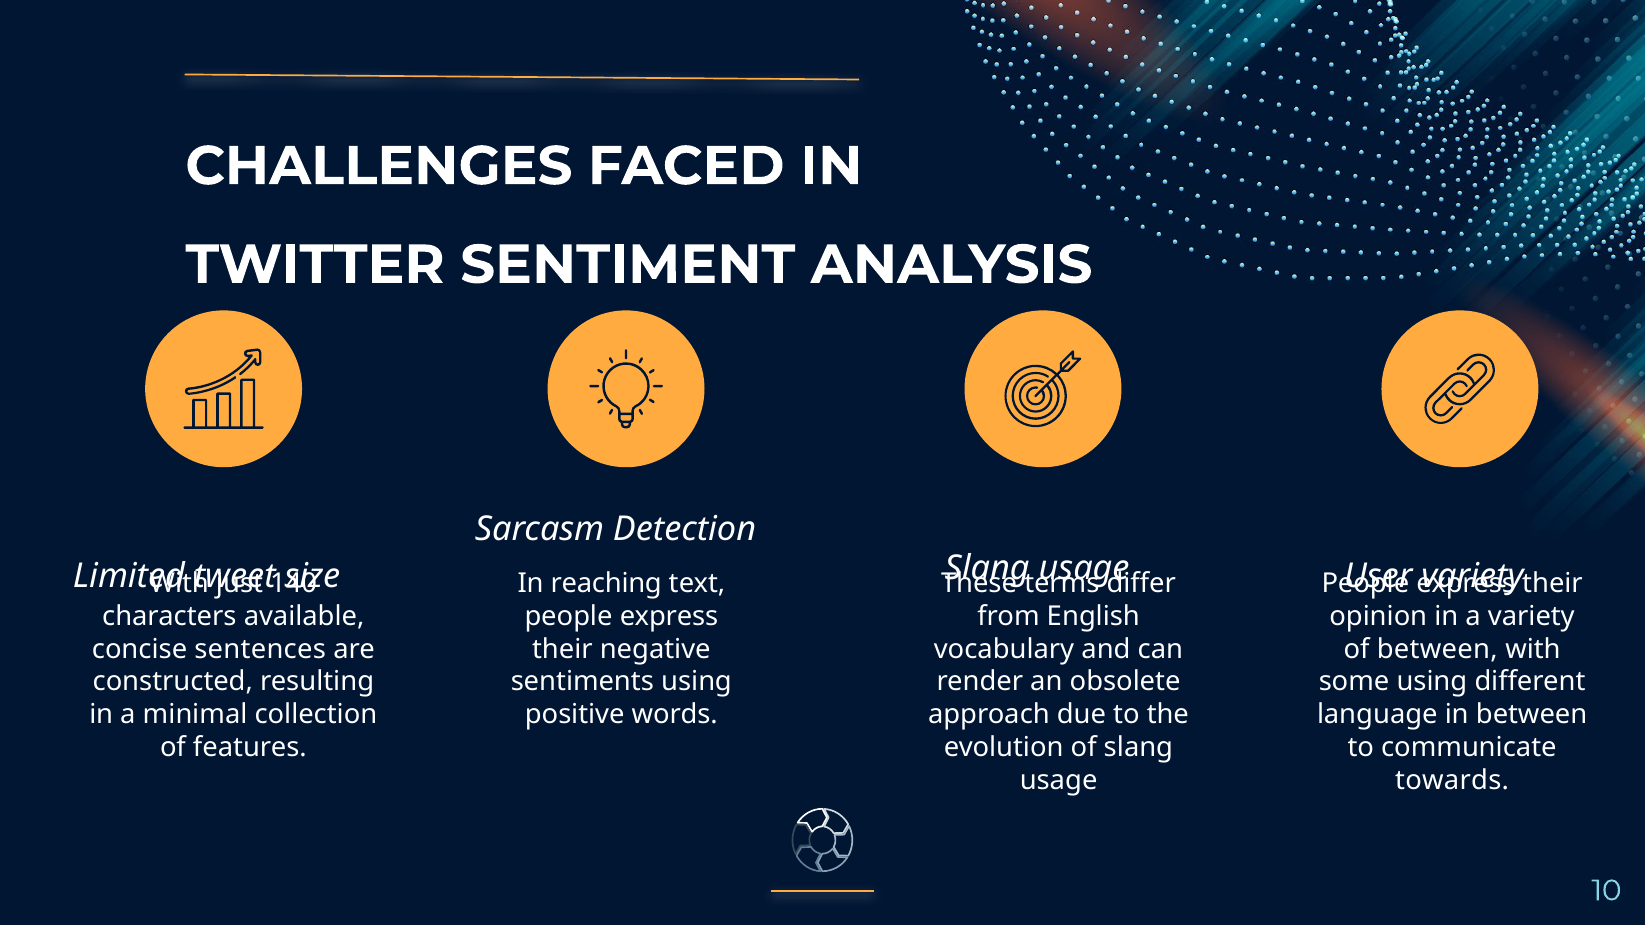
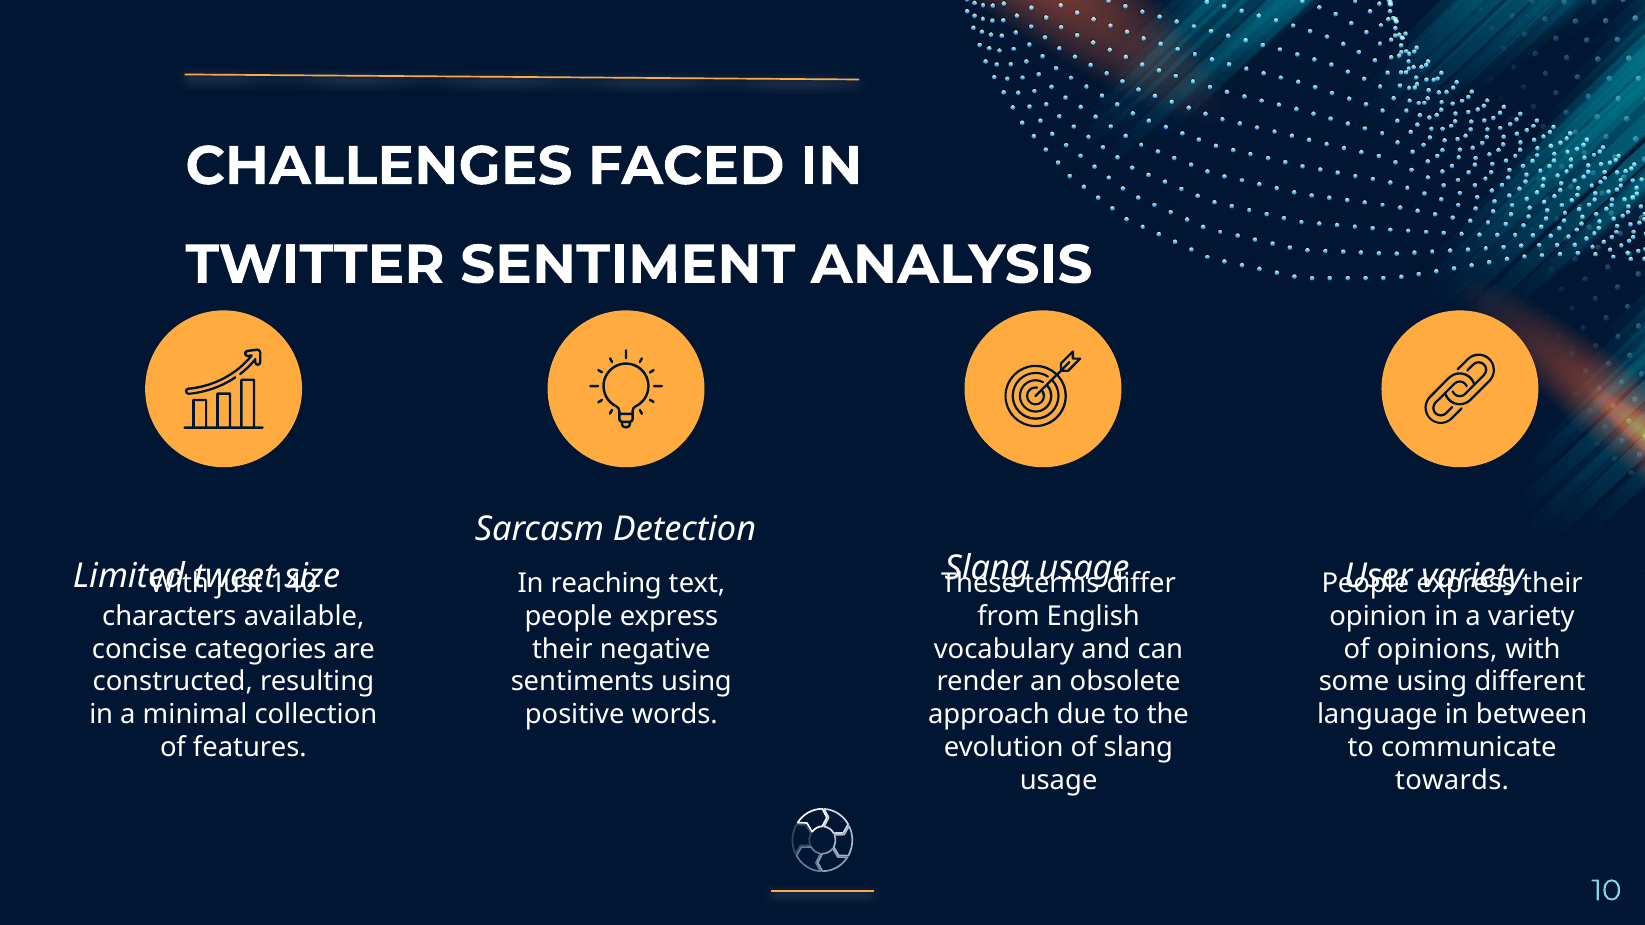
sentences: sentences -> categories
of between: between -> opinions
